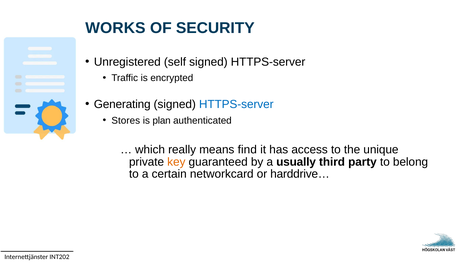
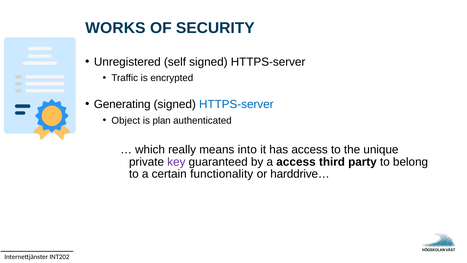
Stores: Stores -> Object
find: find -> into
key colour: orange -> purple
a usually: usually -> access
networkcard: networkcard -> functionality
